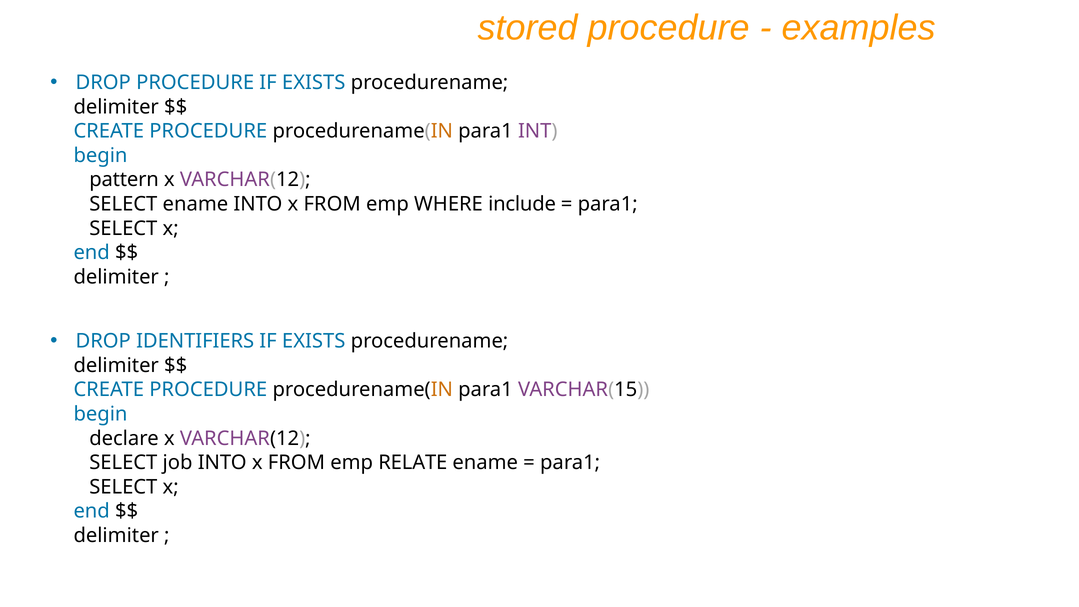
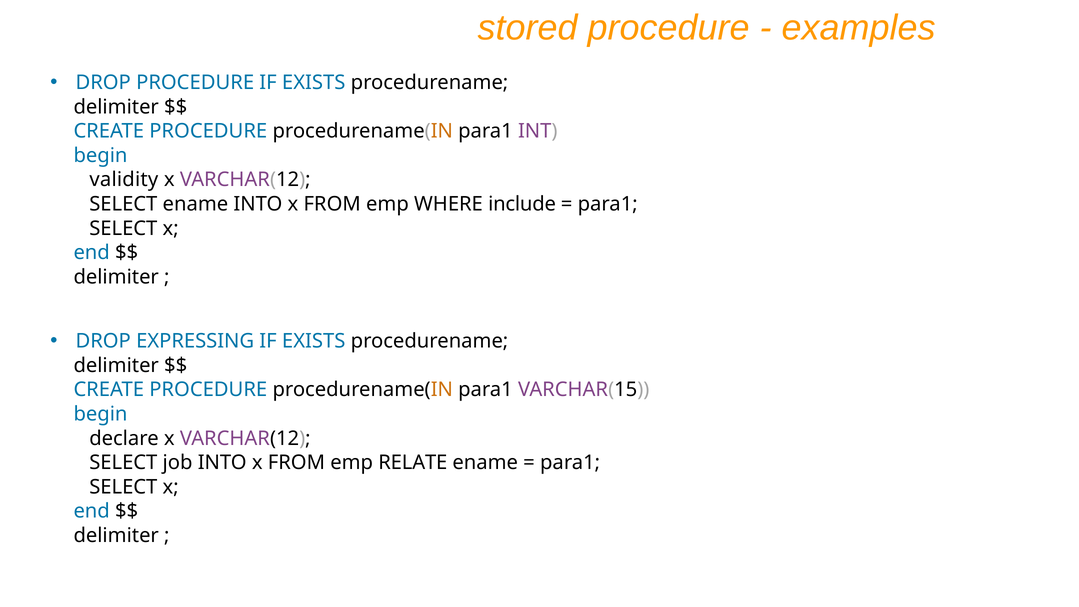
pattern: pattern -> validity
IDENTIFIERS: IDENTIFIERS -> EXPRESSING
